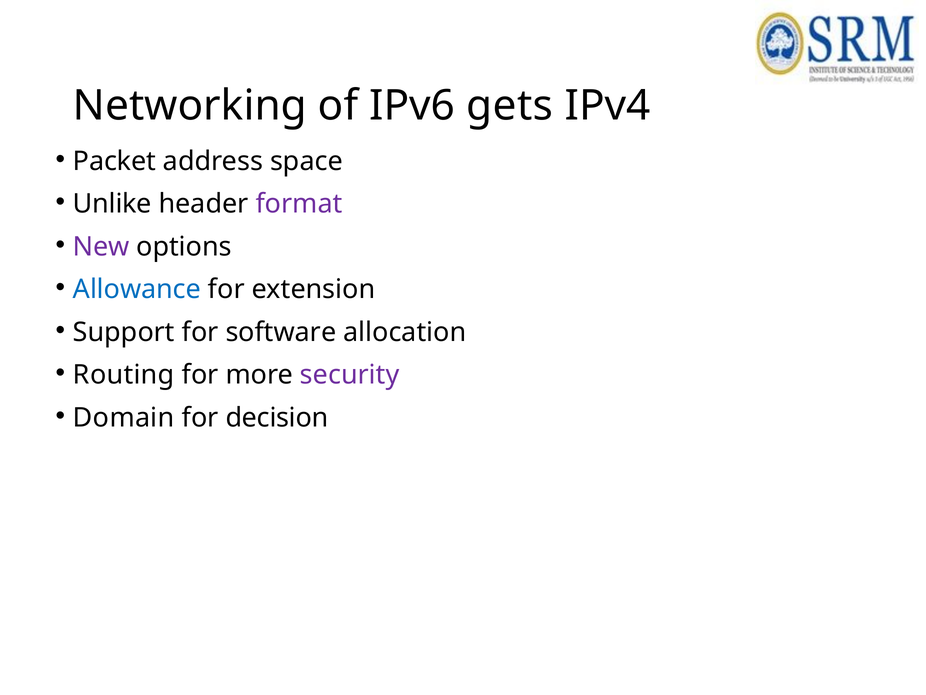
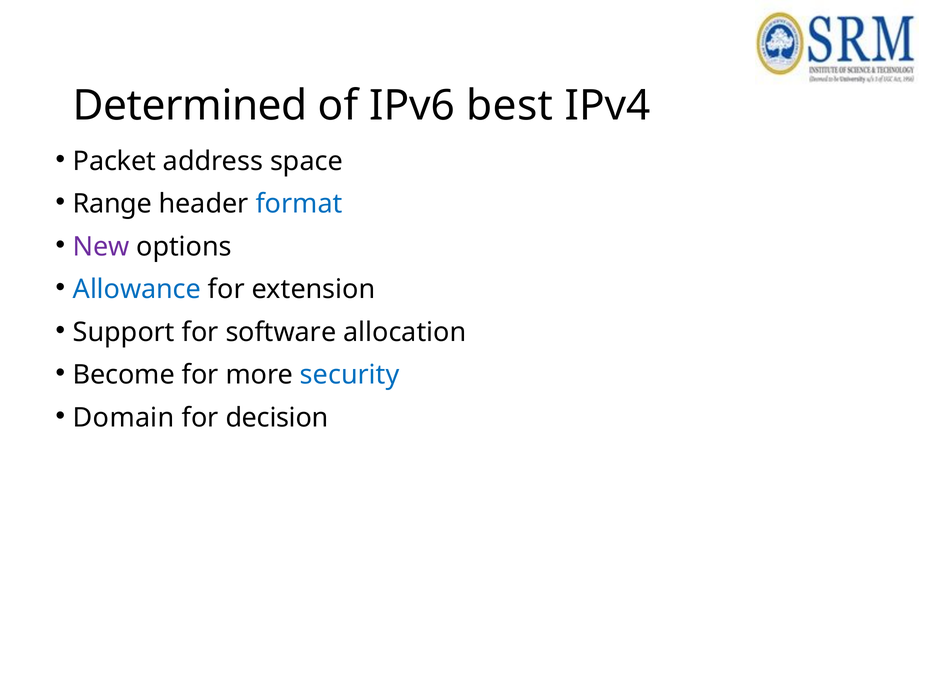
Networking: Networking -> Determined
gets: gets -> best
Unlike: Unlike -> Range
format colour: purple -> blue
Routing: Routing -> Become
security colour: purple -> blue
